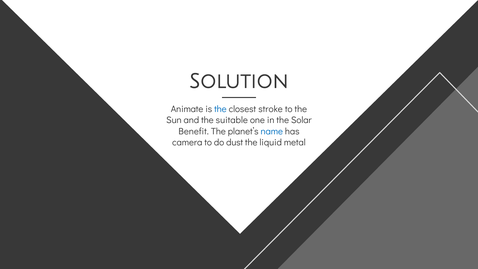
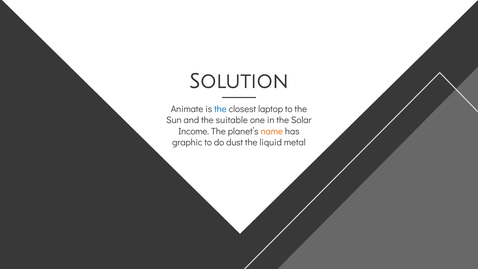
stroke: stroke -> laptop
Benefit: Benefit -> Income
name colour: blue -> orange
camera: camera -> graphic
